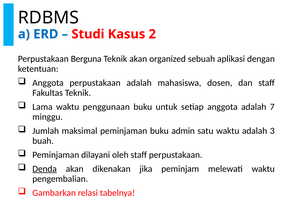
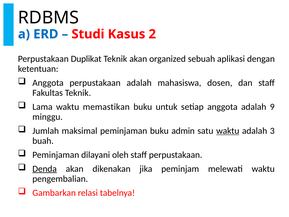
Berguna: Berguna -> Duplikat
penggunaan: penggunaan -> memastikan
7: 7 -> 9
waktu at (228, 131) underline: none -> present
